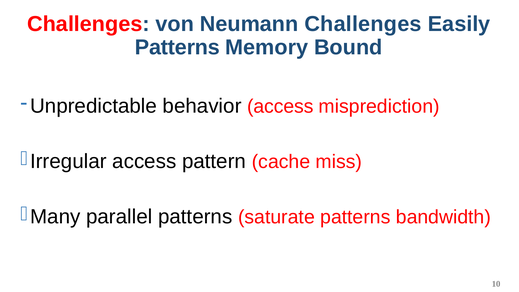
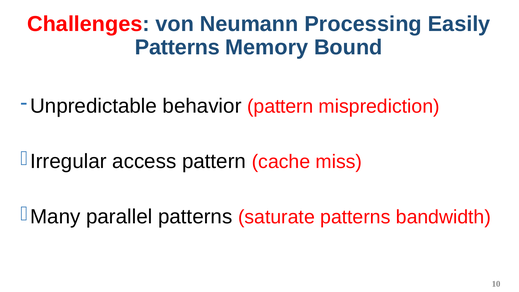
Neumann Challenges: Challenges -> Processing
behavior access: access -> pattern
